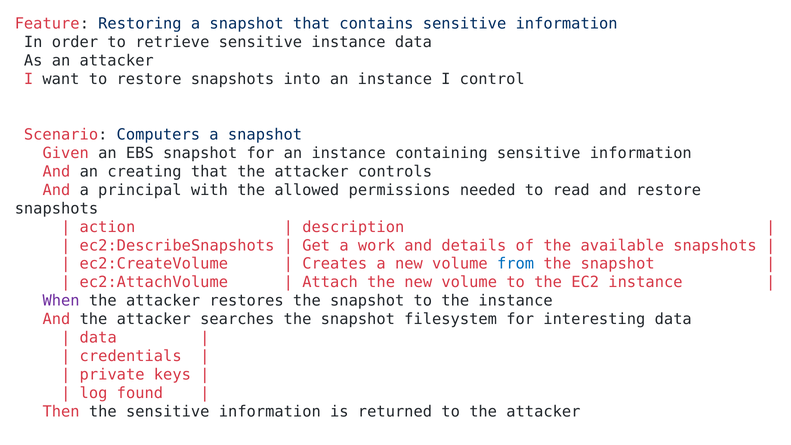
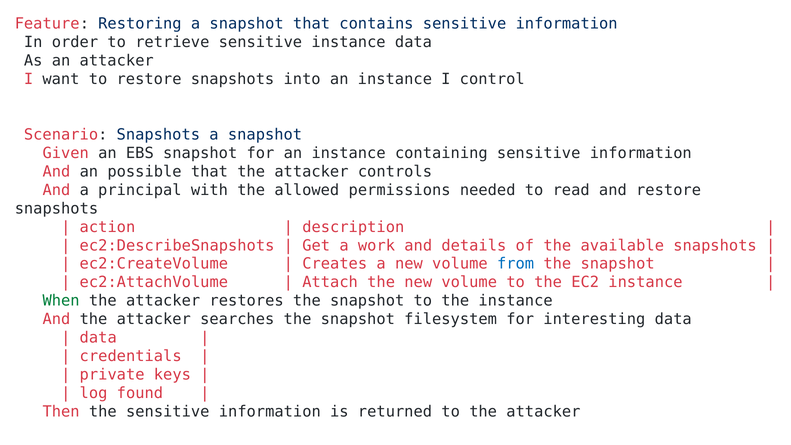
Scenario Computers: Computers -> Snapshots
creating: creating -> possible
When colour: purple -> green
